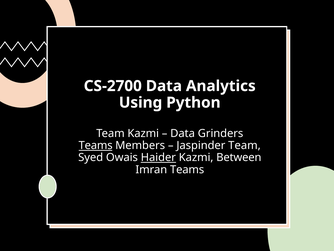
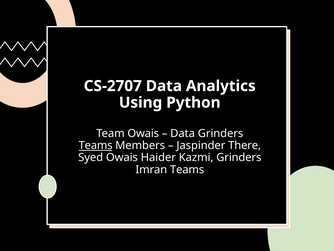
CS-2700: CS-2700 -> CS-2707
Team Kazmi: Kazmi -> Owais
Jaspinder Team: Team -> There
Haider underline: present -> none
Kazmi Between: Between -> Grinders
